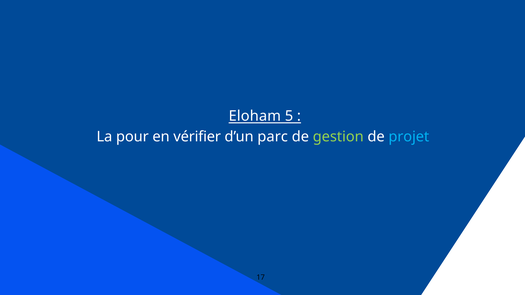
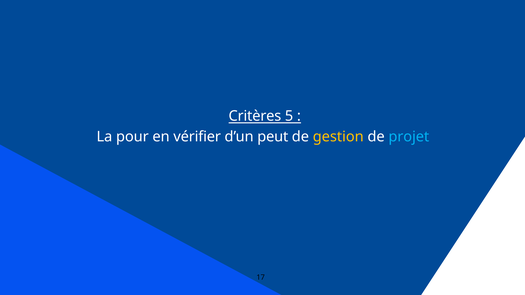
Eloham: Eloham -> Critères
parc: parc -> peut
gestion colour: light green -> yellow
